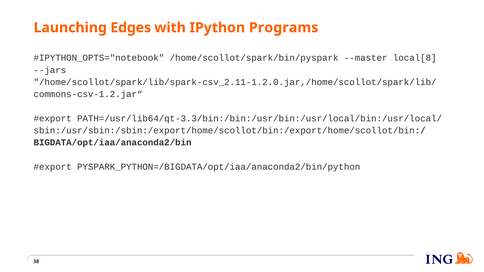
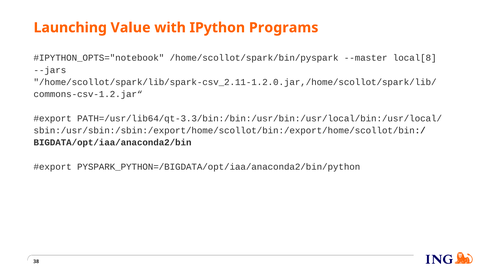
Edges: Edges -> Value
